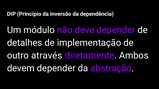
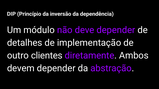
através: através -> clientes
